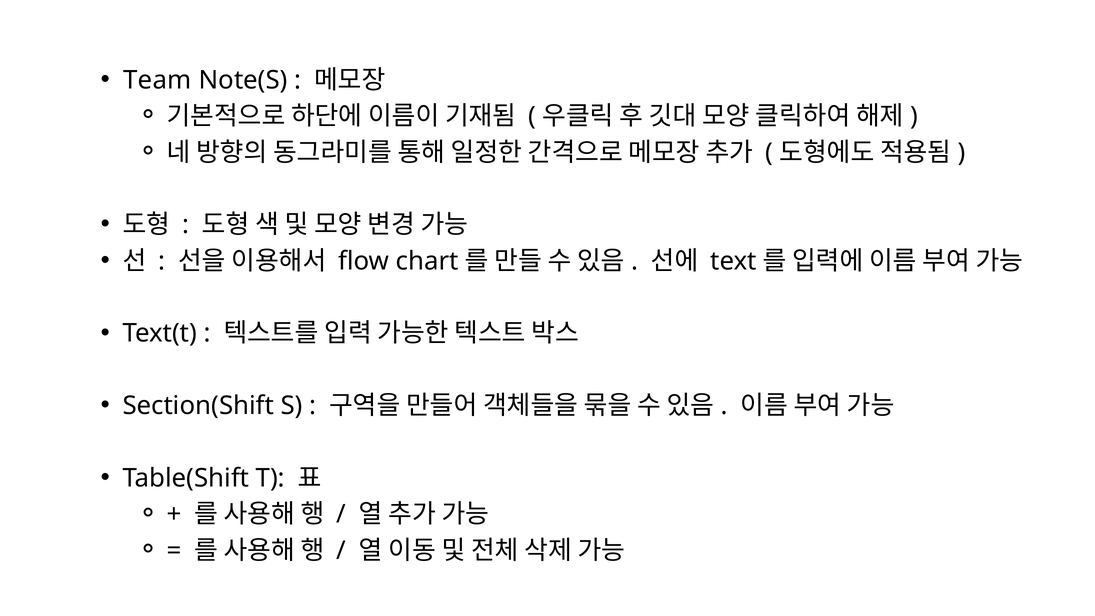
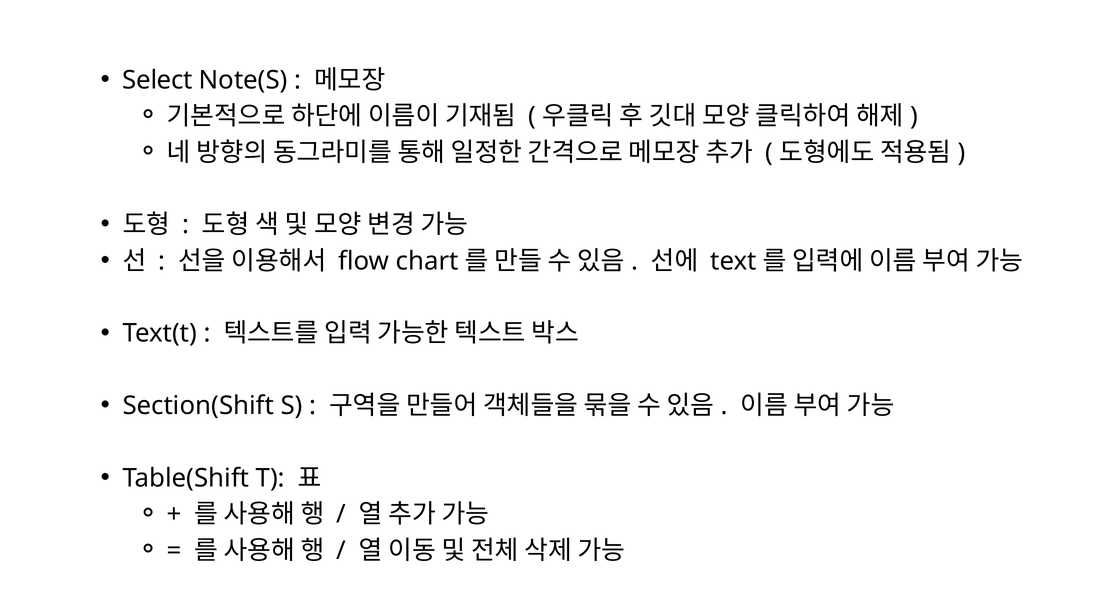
Team: Team -> Select
